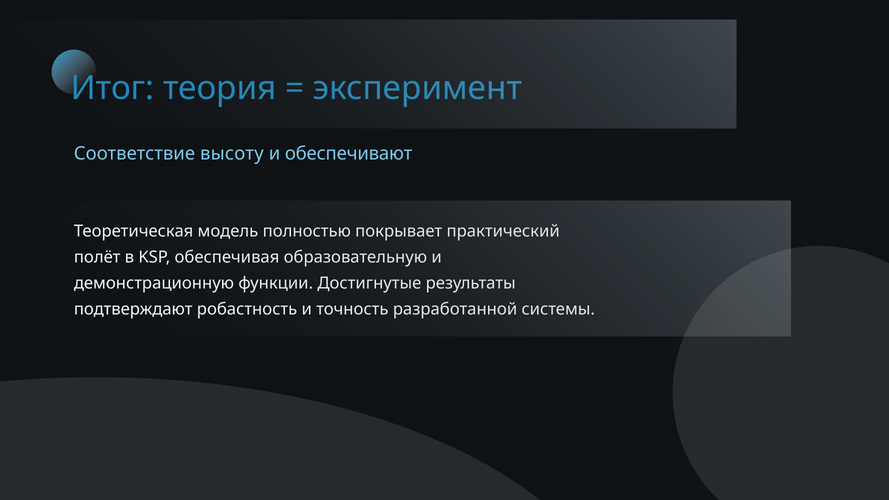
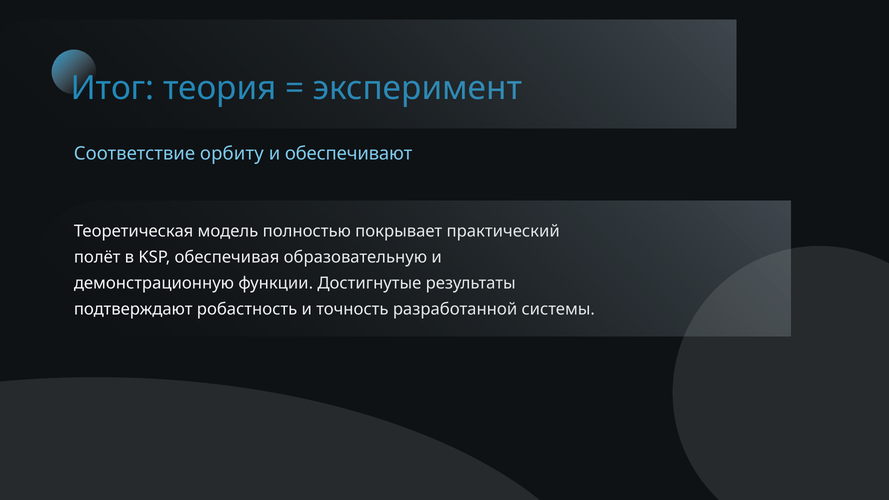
высоту: высоту -> орбиту
